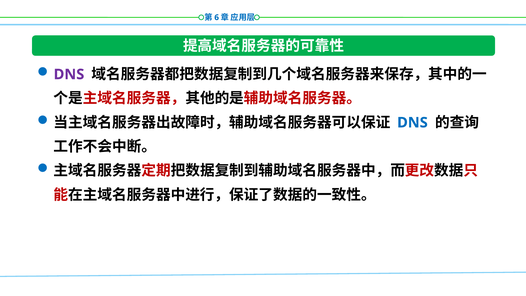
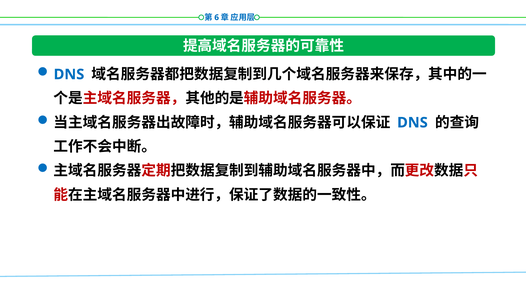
DNS at (69, 74) colour: purple -> blue
